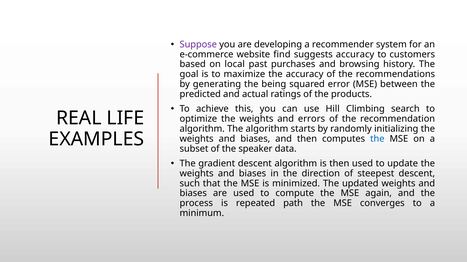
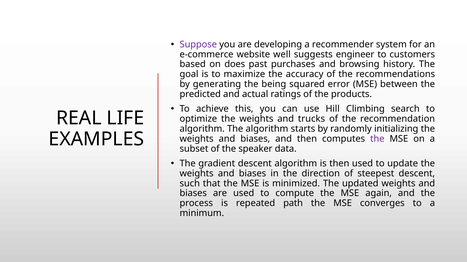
find: find -> well
suggests accuracy: accuracy -> engineer
local: local -> does
errors: errors -> trucks
the at (377, 139) colour: blue -> purple
